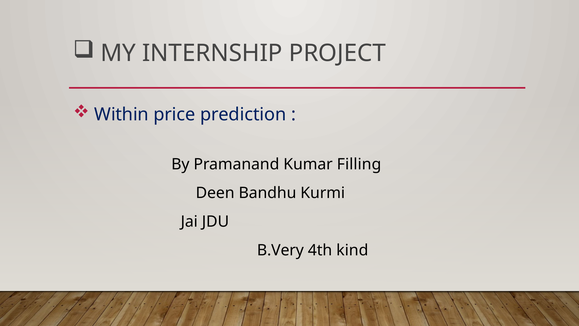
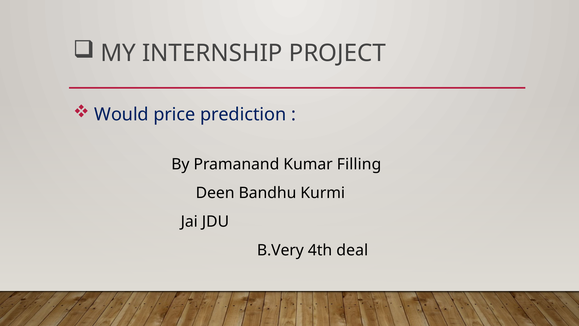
Within: Within -> Would
kind: kind -> deal
